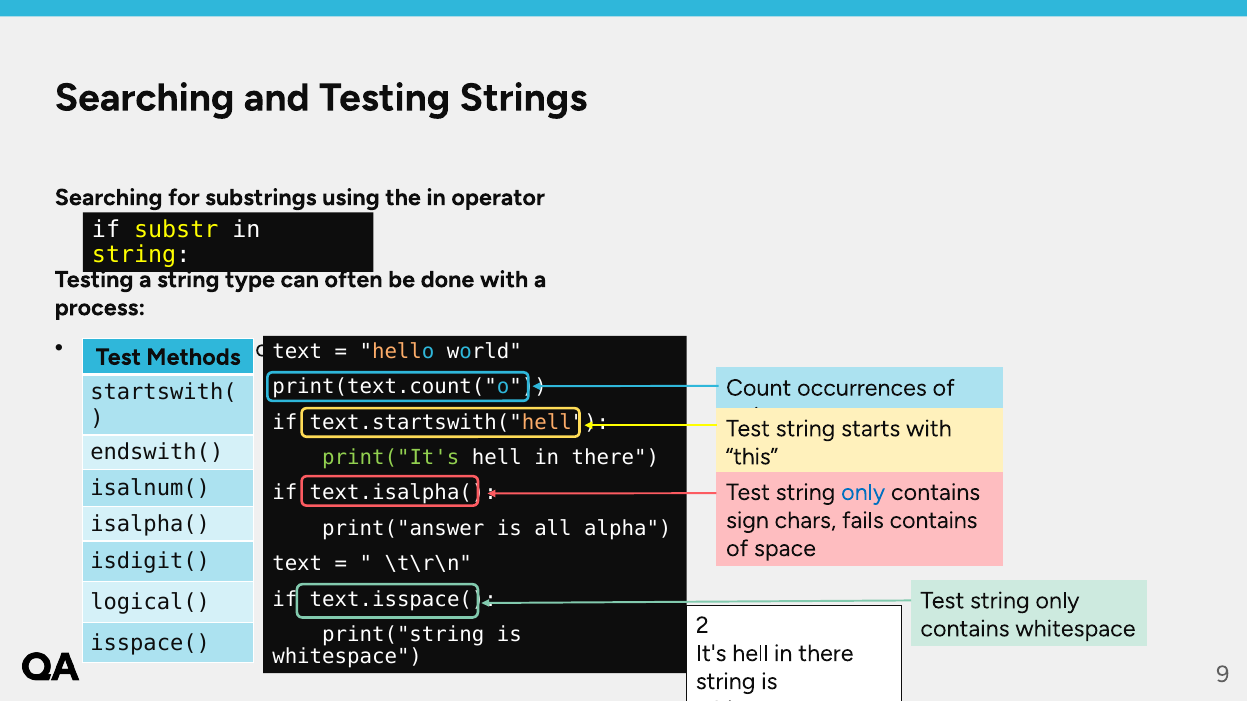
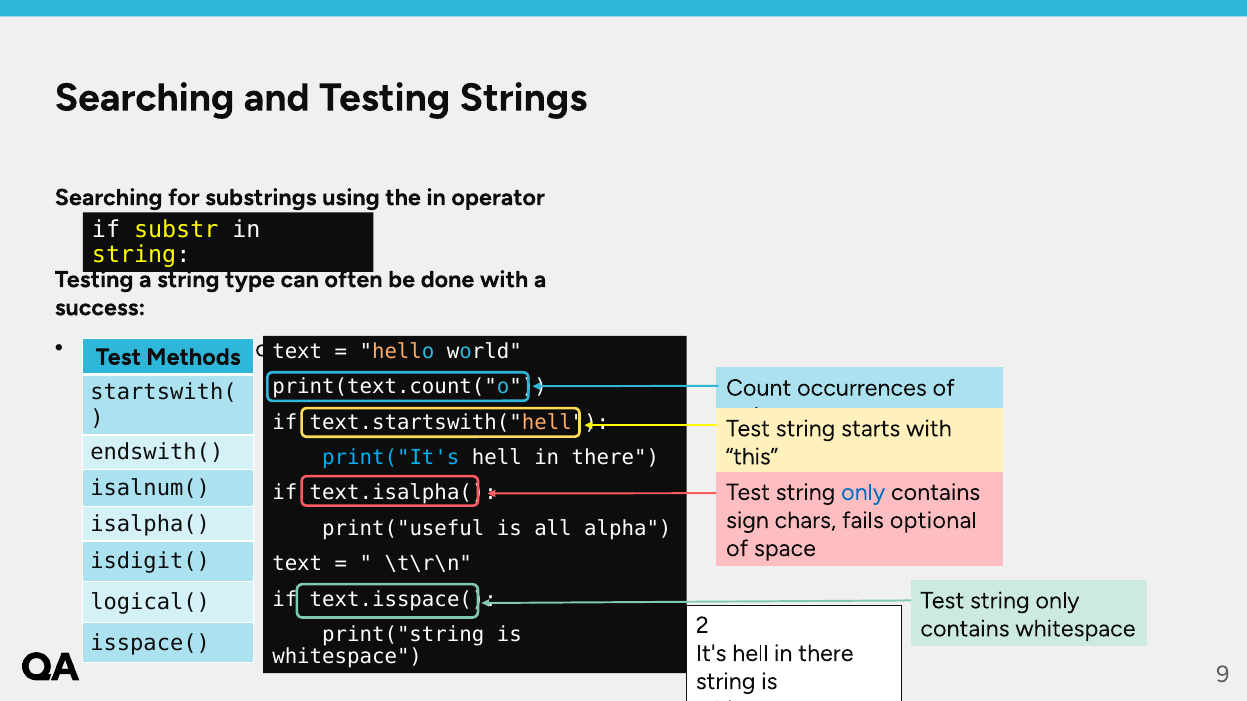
process: process -> success
print("It's colour: light green -> light blue
fails contains: contains -> optional
print("answer: print("answer -> print("useful
